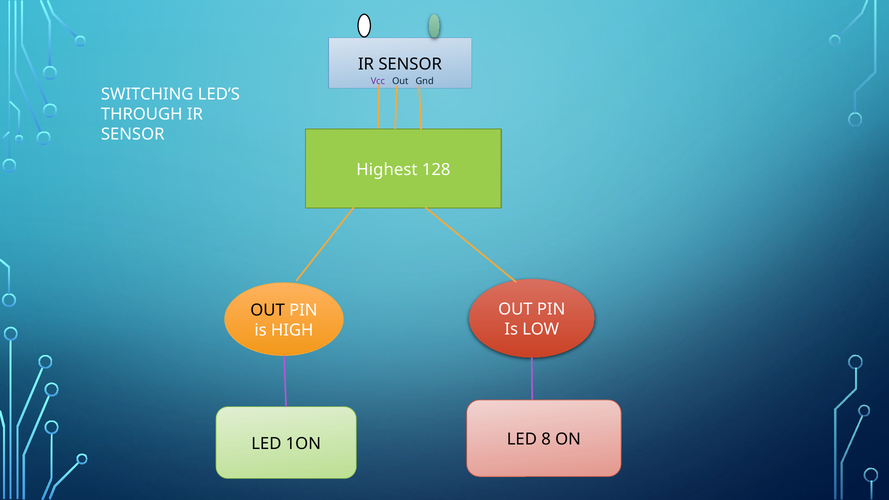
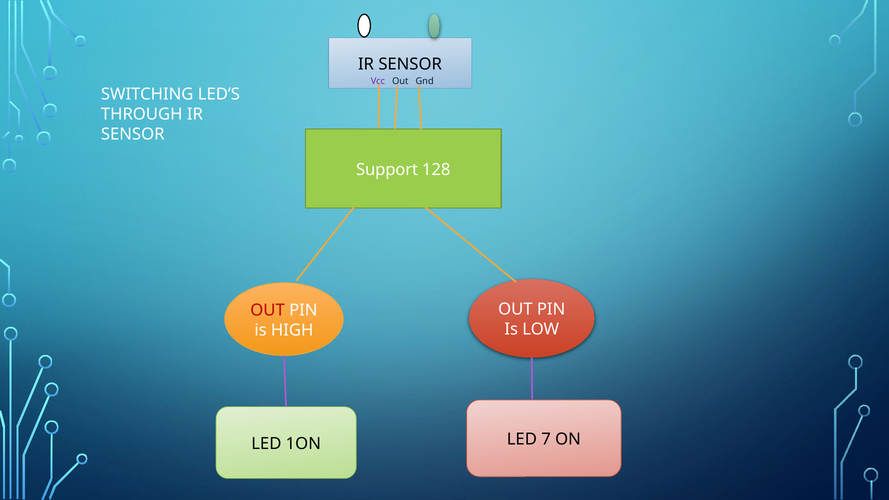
Highest: Highest -> Support
OUT at (268, 310) colour: black -> red
8: 8 -> 7
